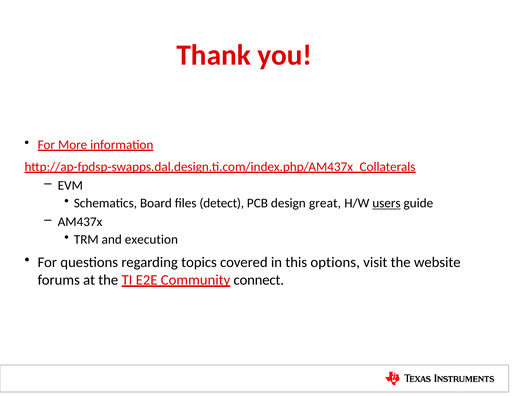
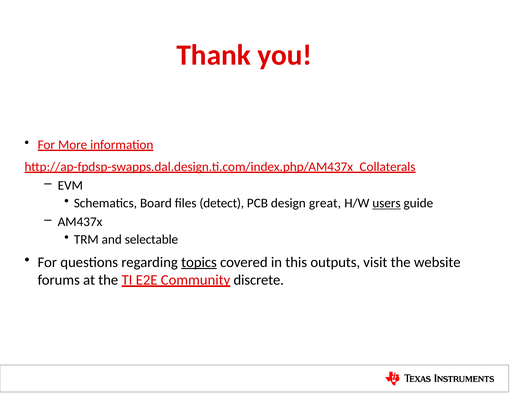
execution: execution -> selectable
topics underline: none -> present
options: options -> outputs
connect: connect -> discrete
